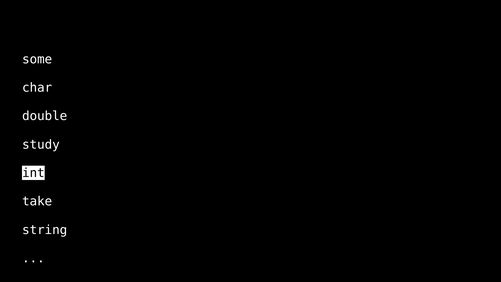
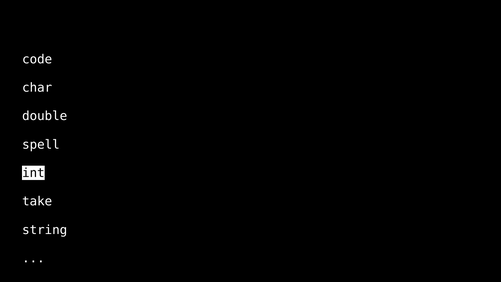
some: some -> code
study: study -> spell
